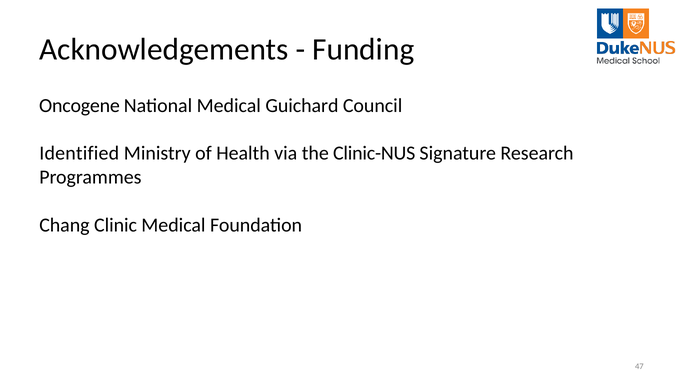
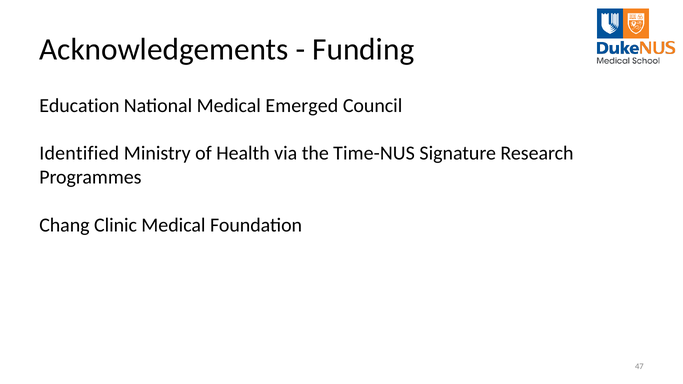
Oncogene: Oncogene -> Education
Guichard: Guichard -> Emerged
Clinic-NUS: Clinic-NUS -> Time-NUS
